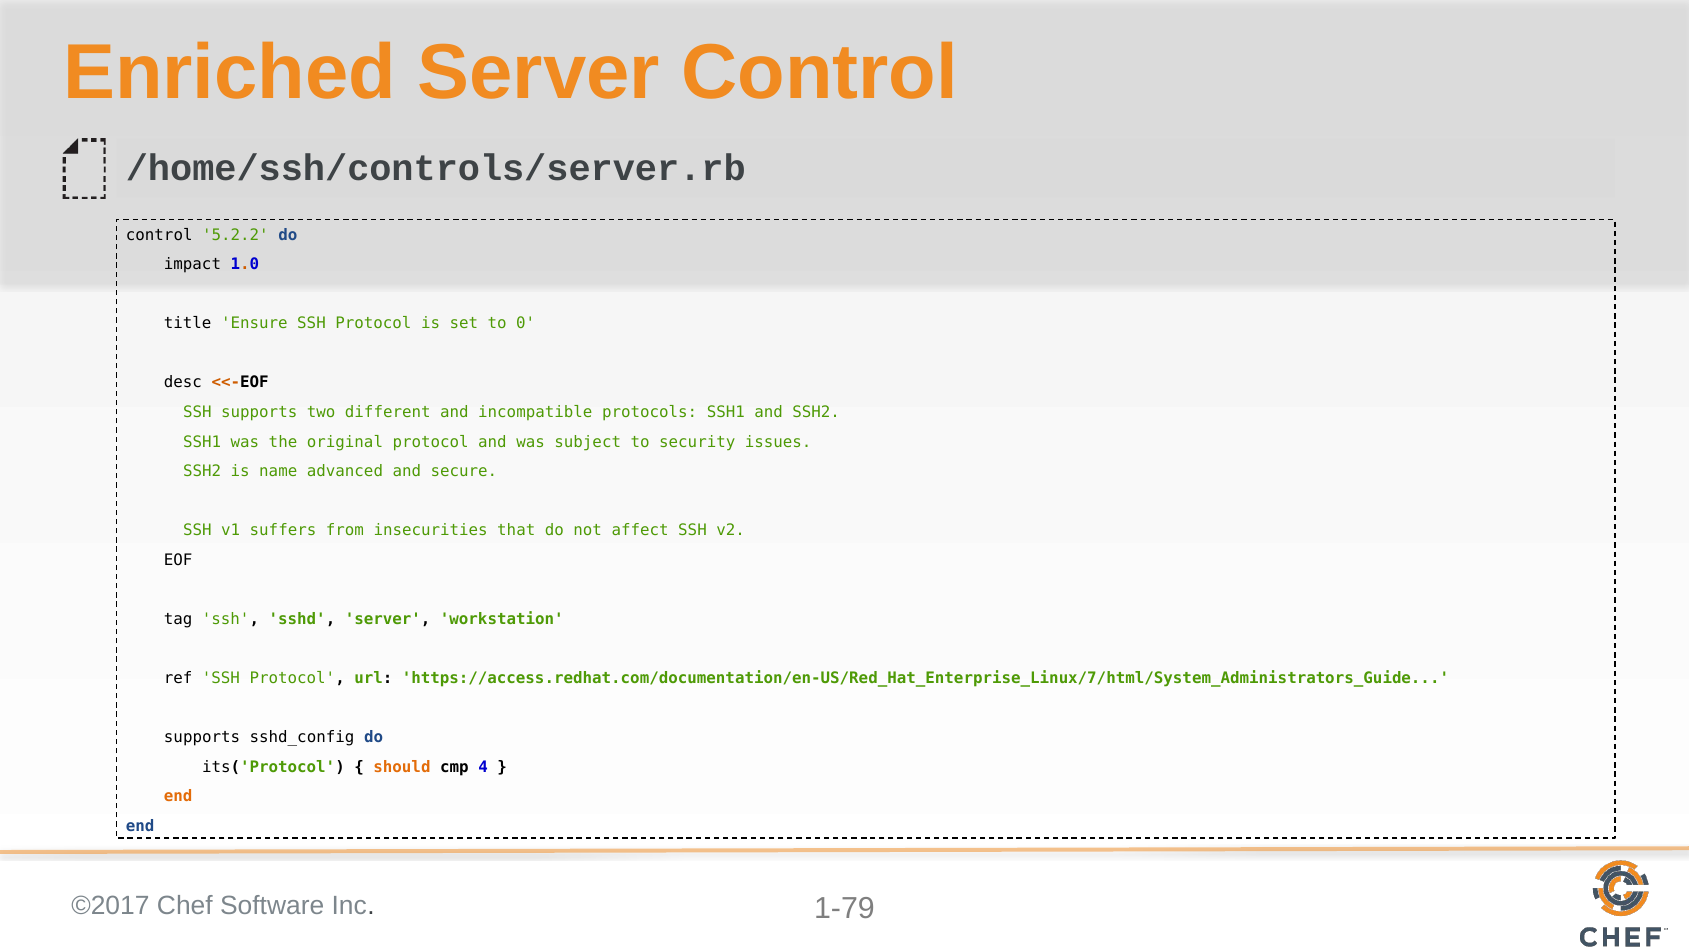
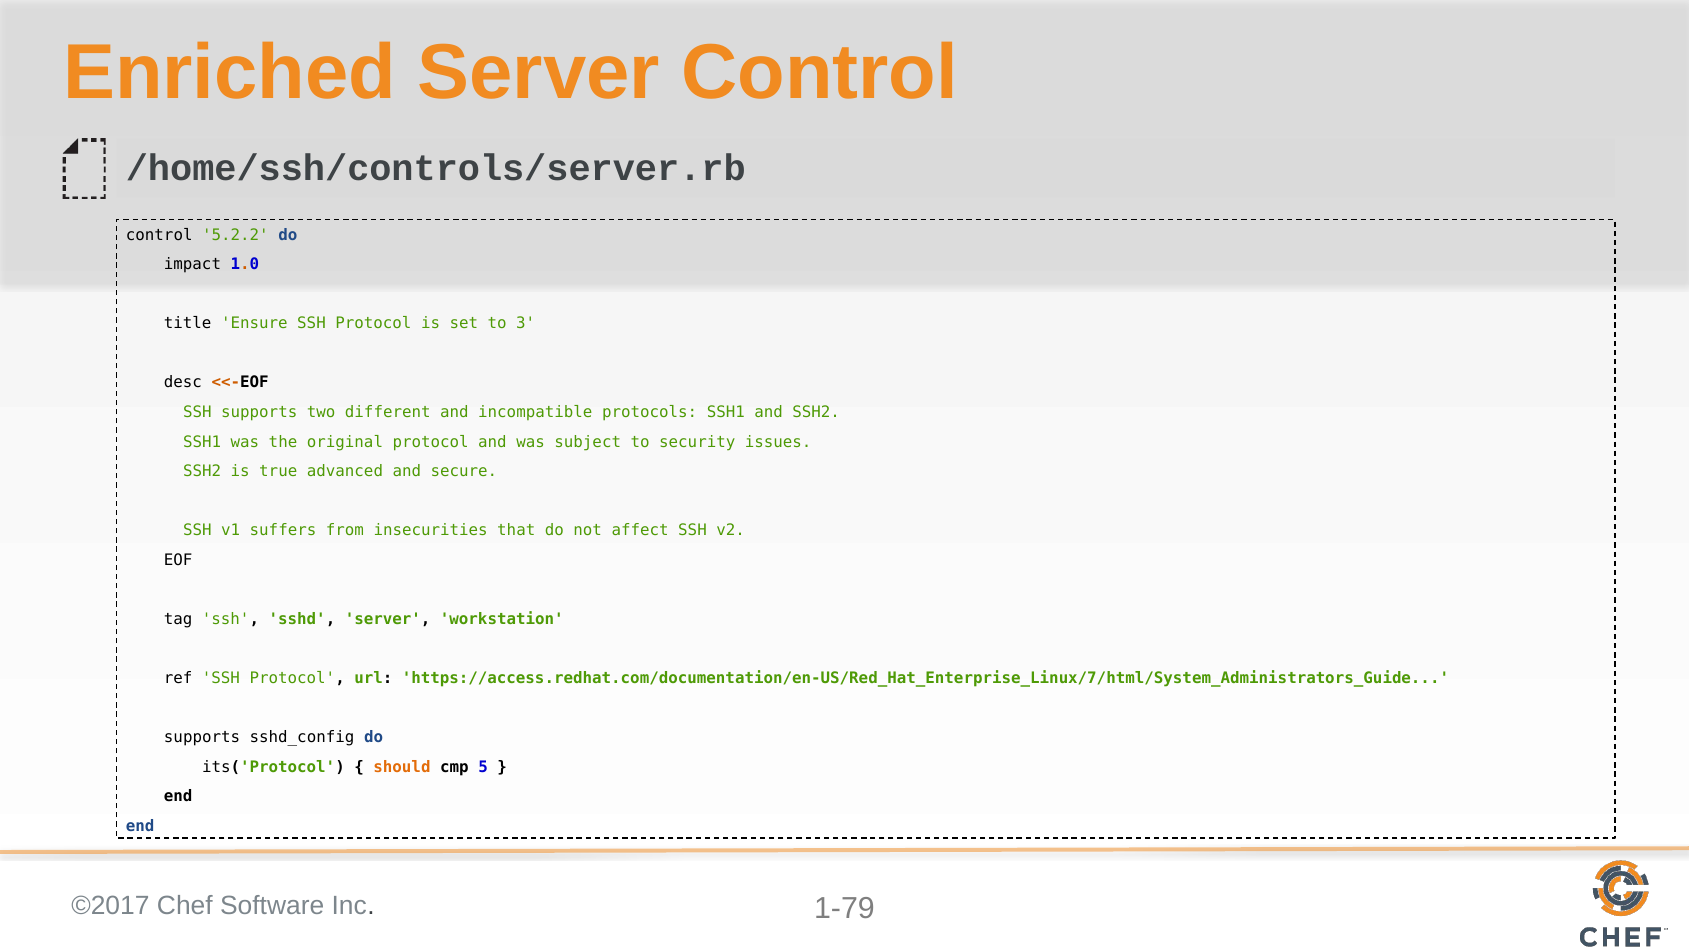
0: 0 -> 3
name: name -> true
4: 4 -> 5
end at (178, 796) colour: orange -> black
